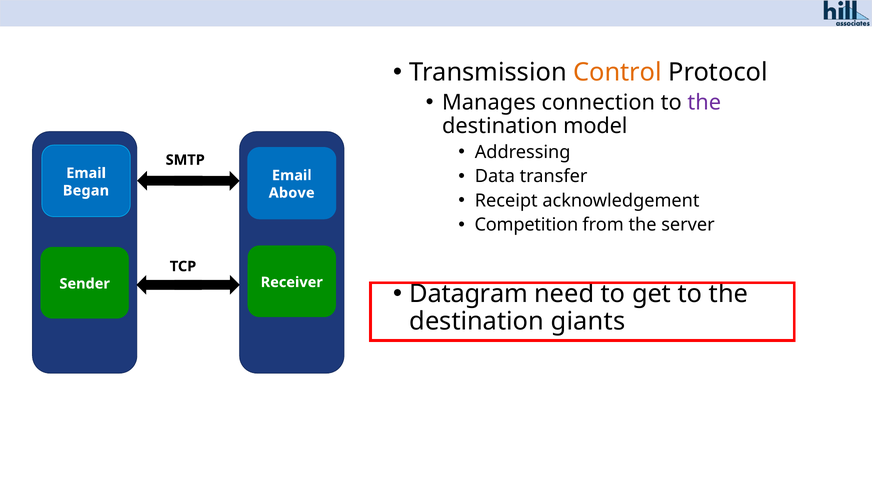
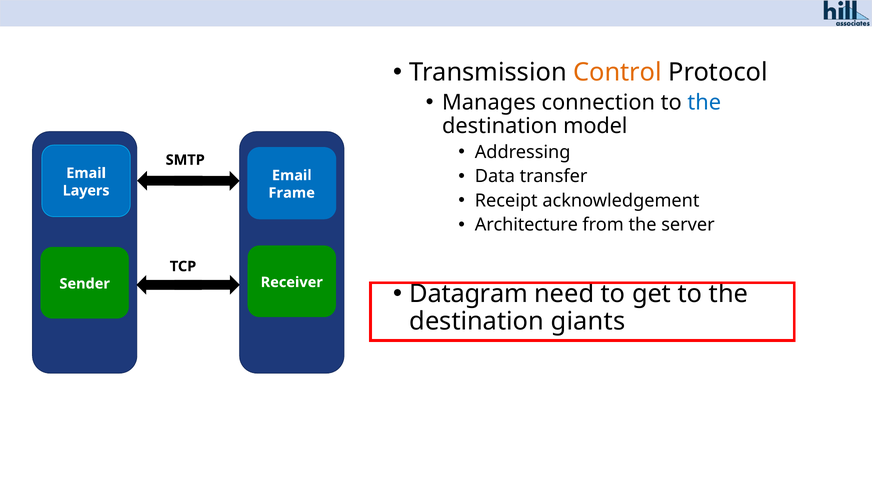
the at (704, 102) colour: purple -> blue
Began: Began -> Layers
Above: Above -> Frame
Competition: Competition -> Architecture
